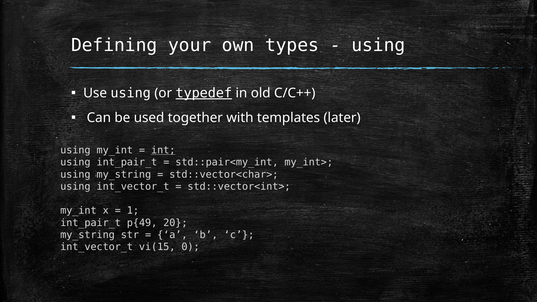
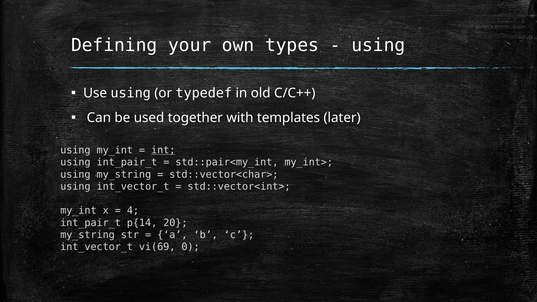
typedef underline: present -> none
1: 1 -> 4
p{49: p{49 -> p{14
vi(15: vi(15 -> vi(69
